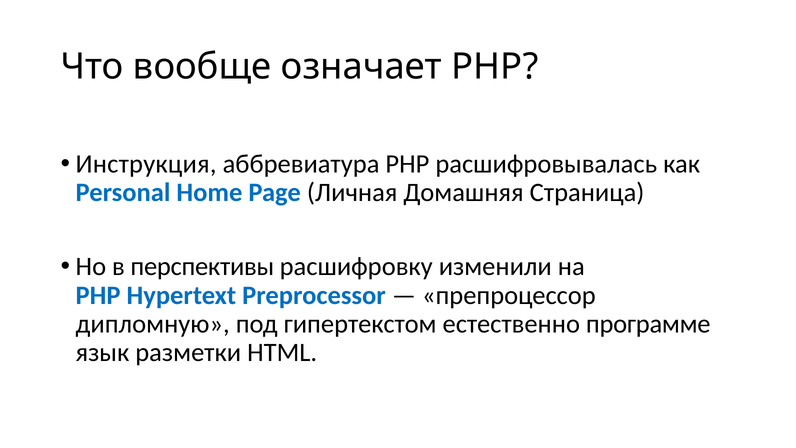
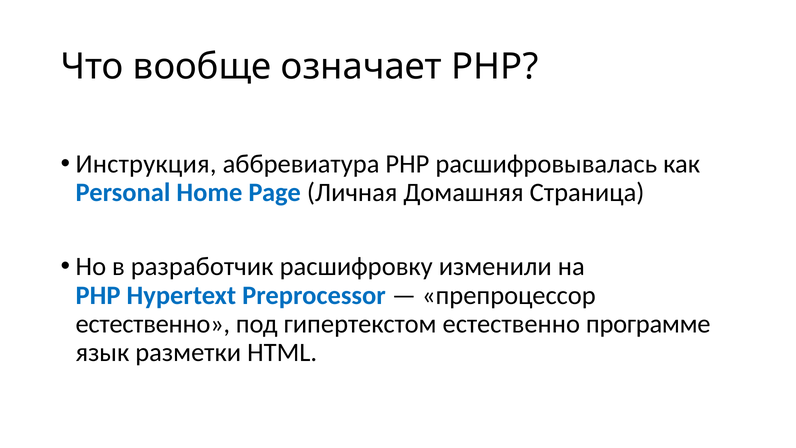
перспективы: перспективы -> разработчик
дипломную at (153, 324): дипломную -> естественно
